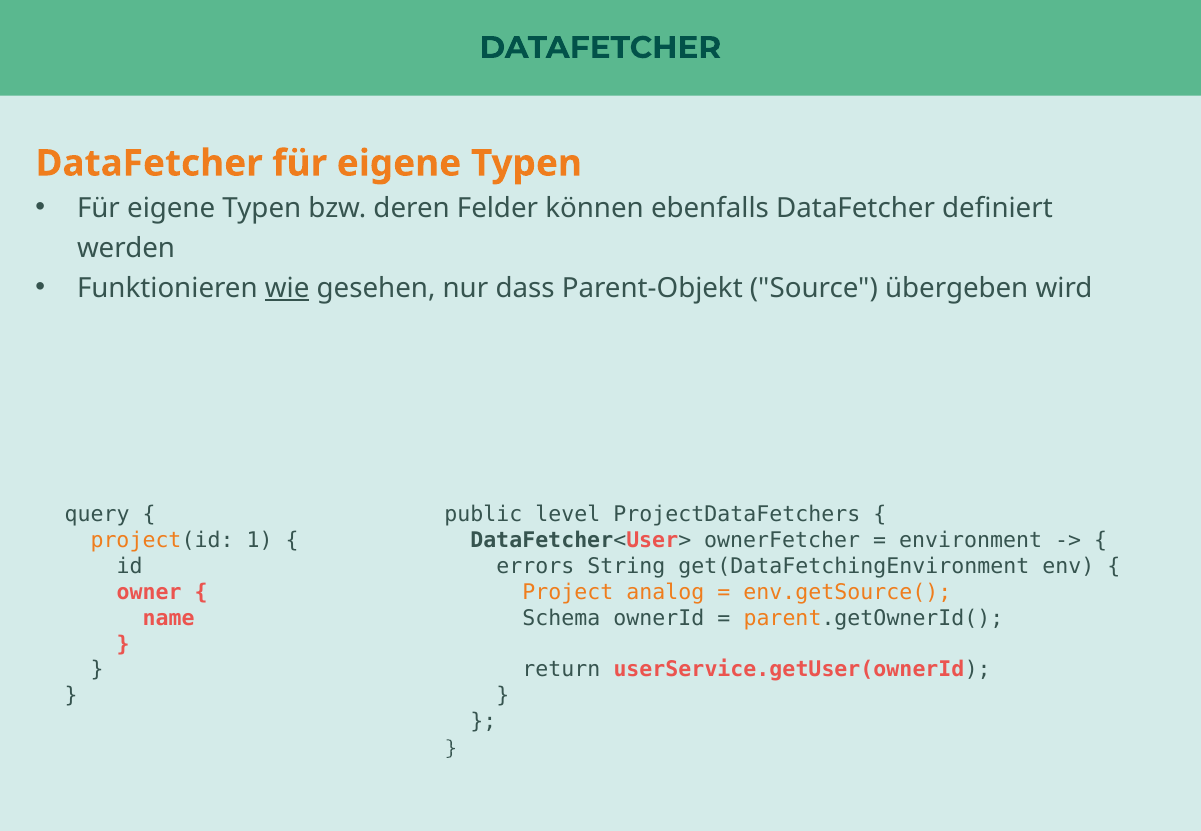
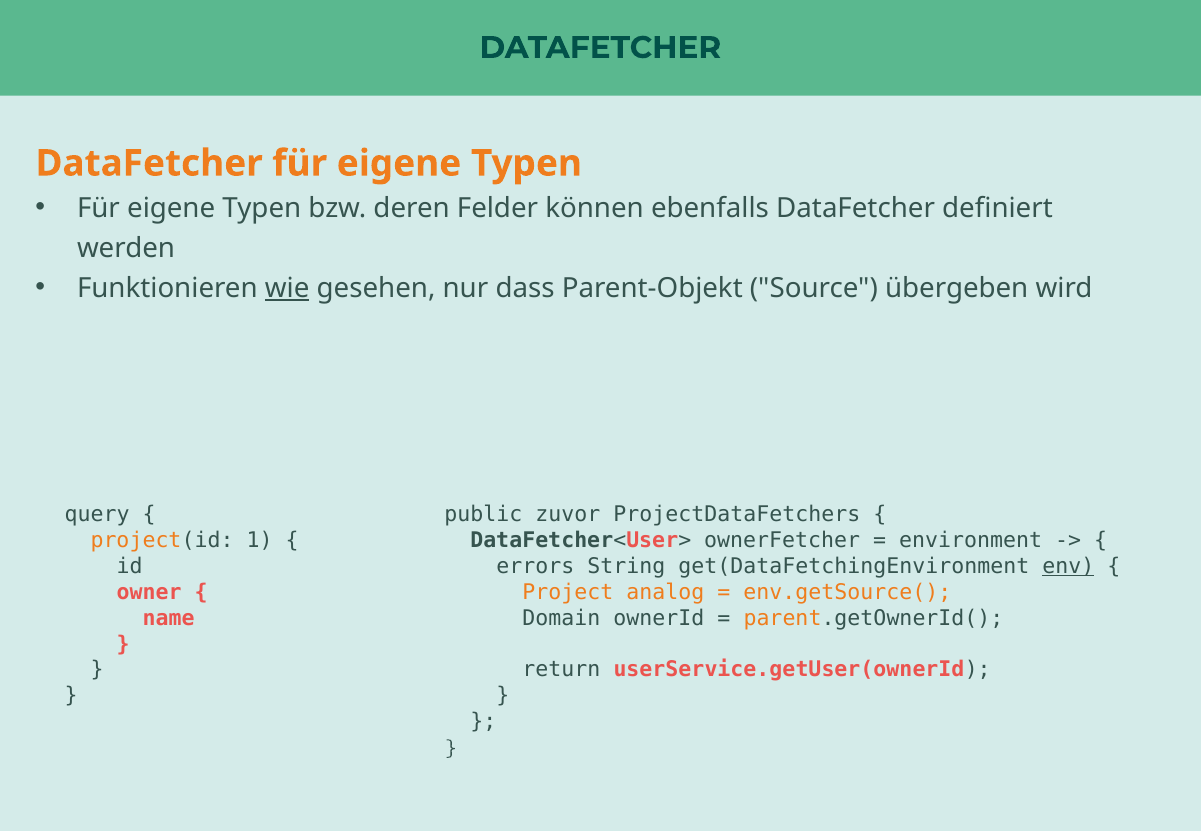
level: level -> zuvor
env underline: none -> present
Schema: Schema -> Domain
